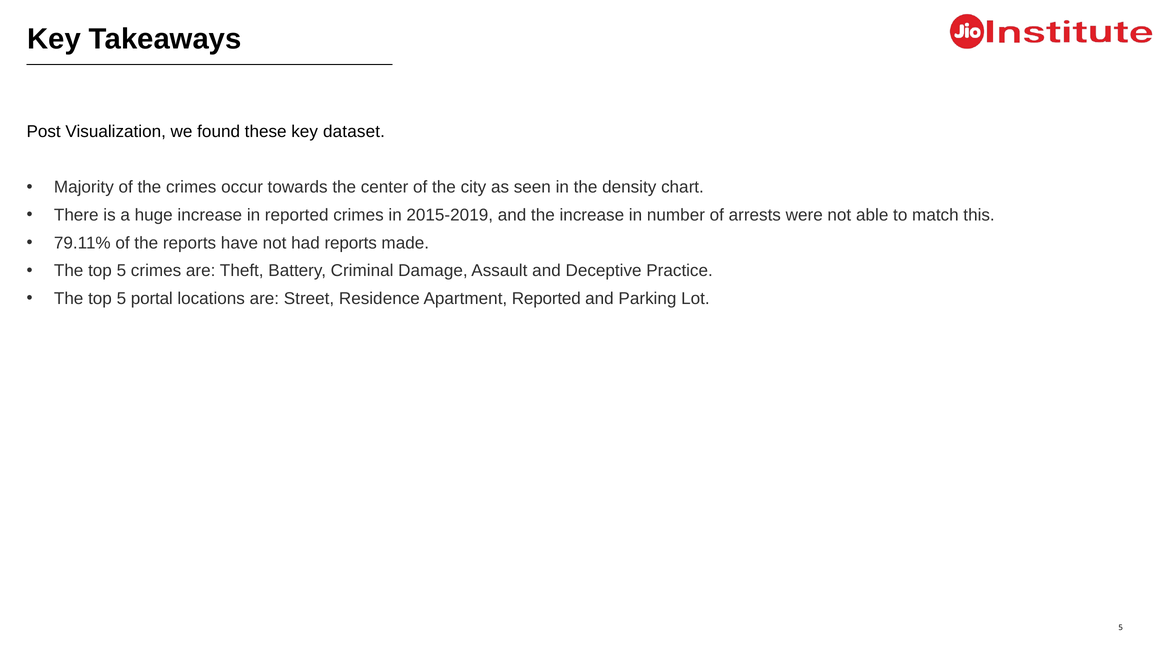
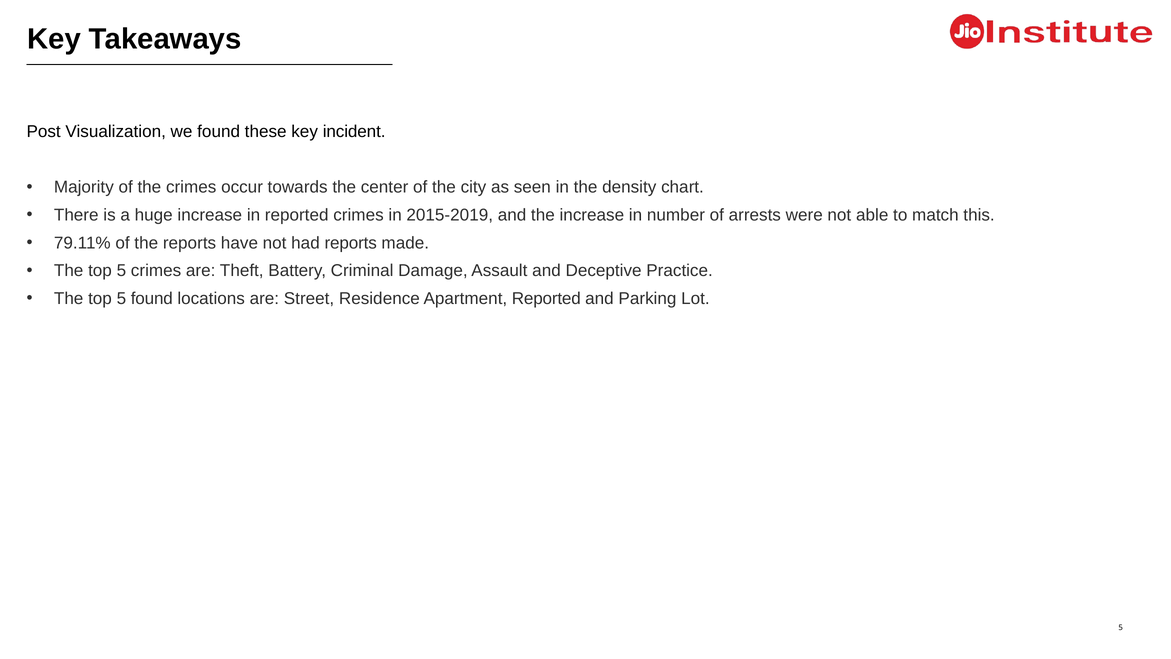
dataset: dataset -> incident
5 portal: portal -> found
